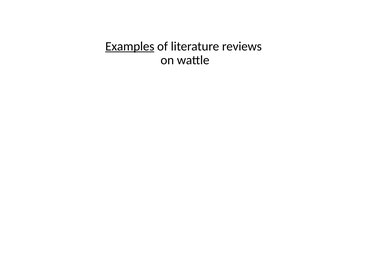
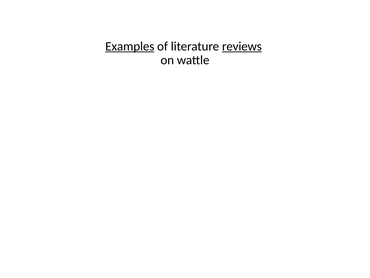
reviews underline: none -> present
